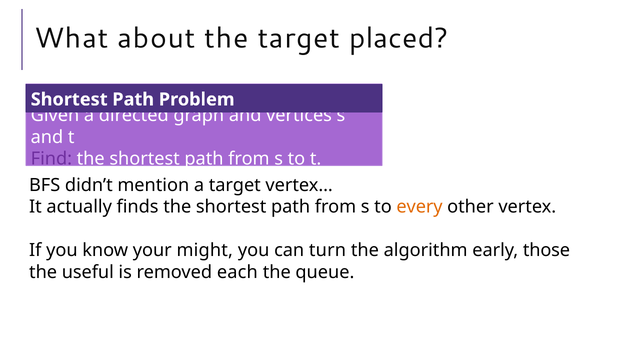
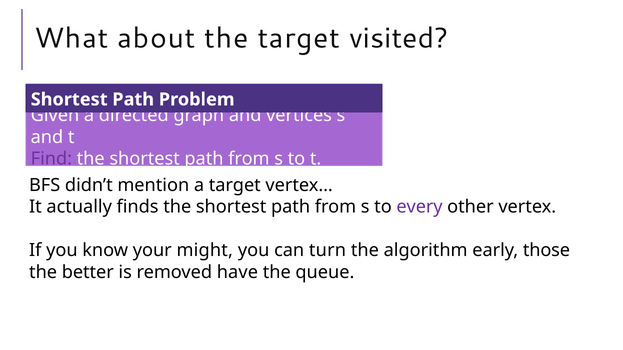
placed: placed -> visited
every colour: orange -> purple
useful: useful -> better
each: each -> have
